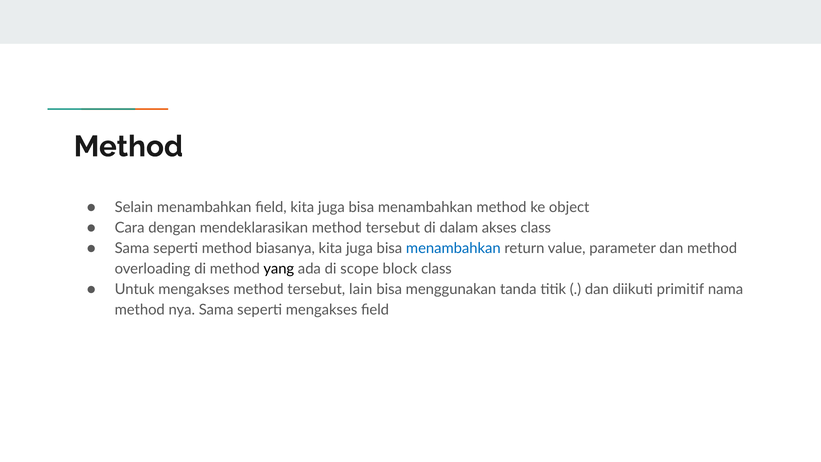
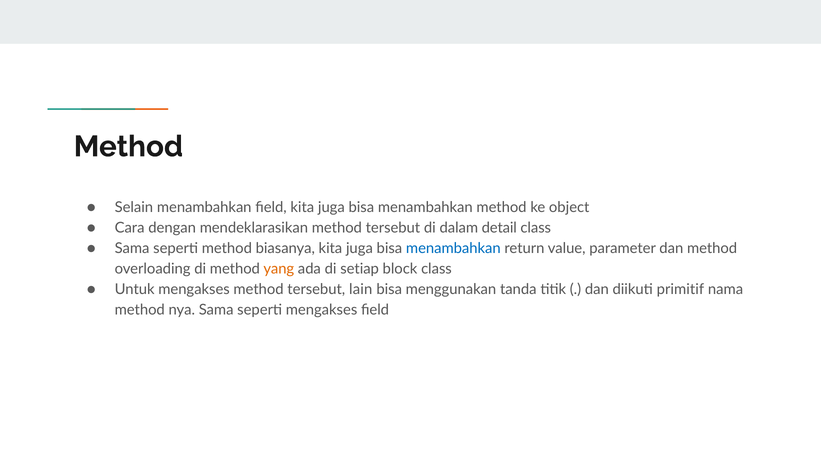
akses: akses -> detail
yang colour: black -> orange
scope: scope -> setiap
